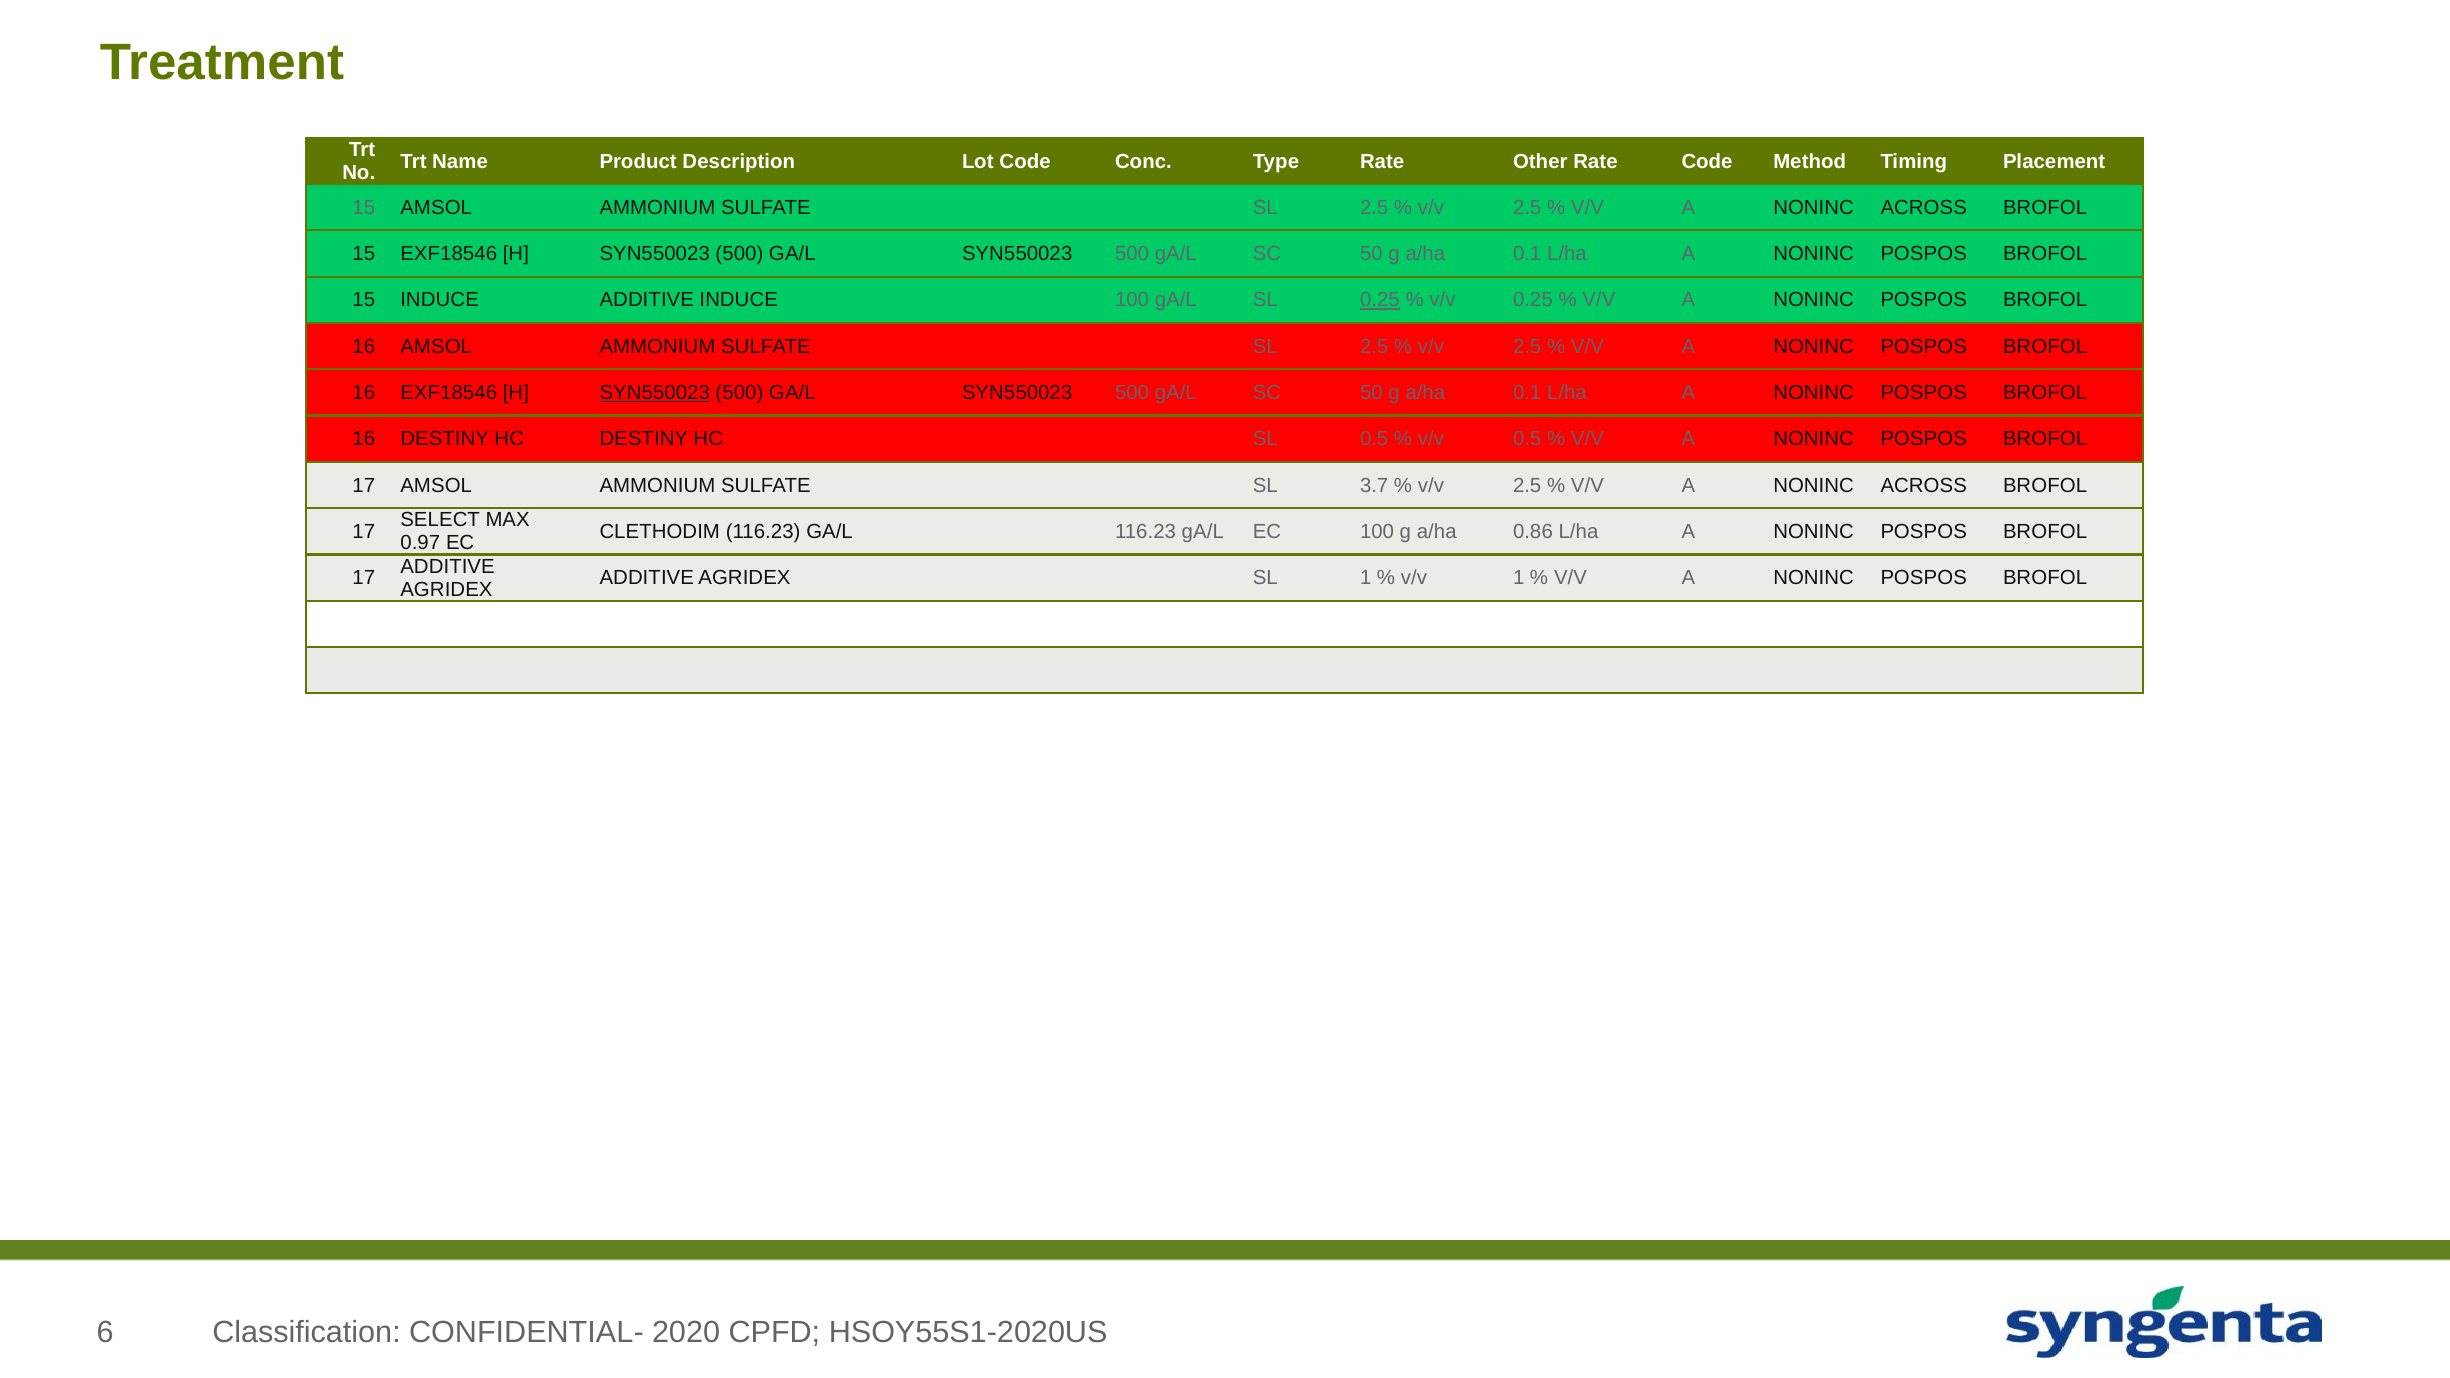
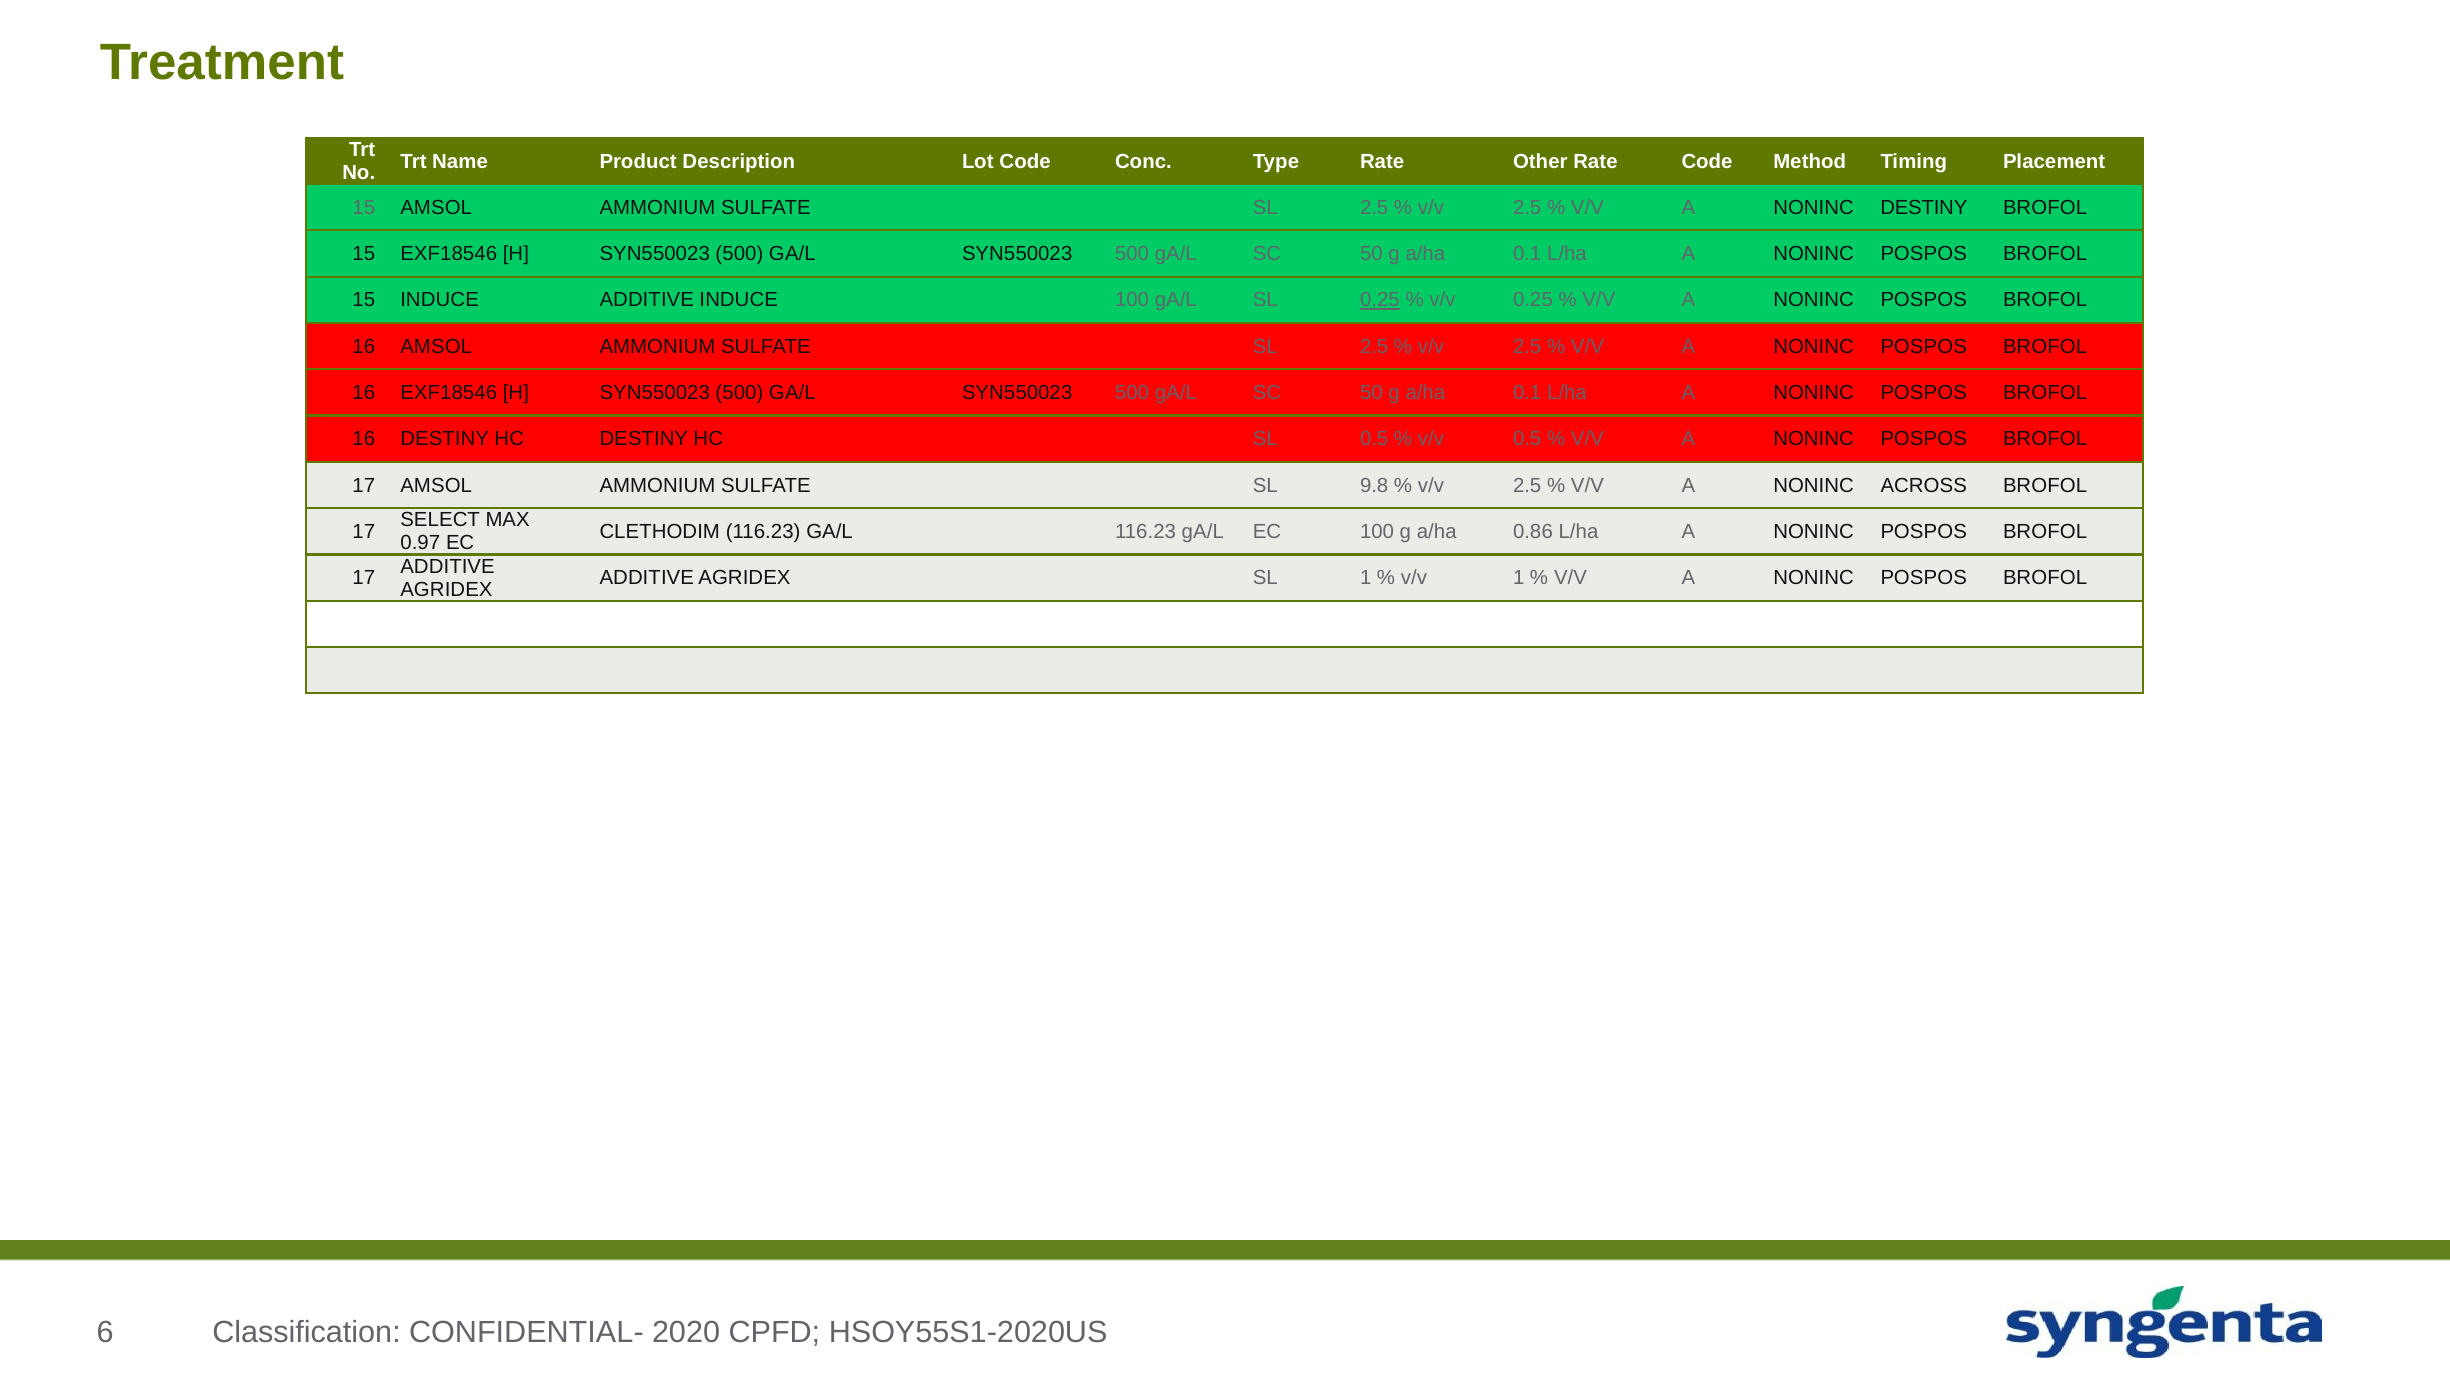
ACROSS at (1924, 208): ACROSS -> DESTINY
SYN550023 at (655, 393) underline: present -> none
3.7: 3.7 -> 9.8
